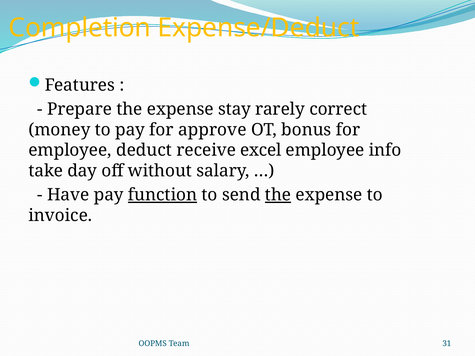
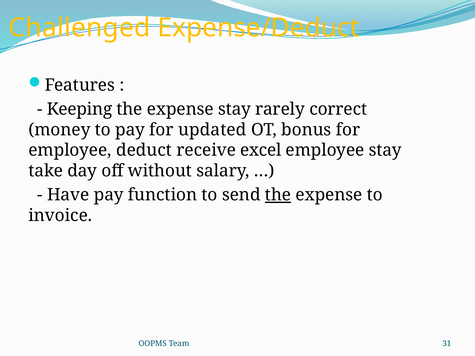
Completion: Completion -> Challenged
Prepare: Prepare -> Keeping
approve: approve -> updated
employee info: info -> stay
function underline: present -> none
